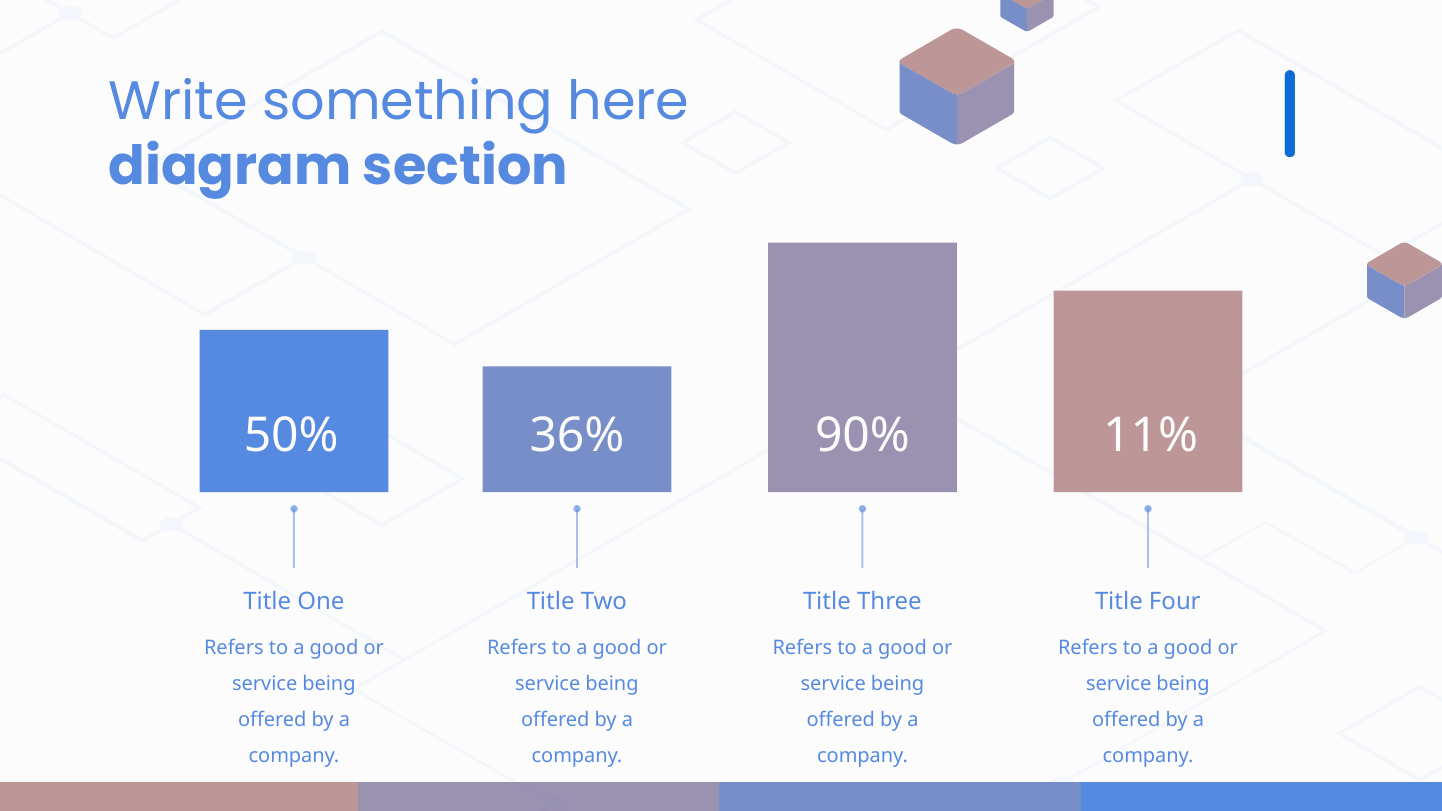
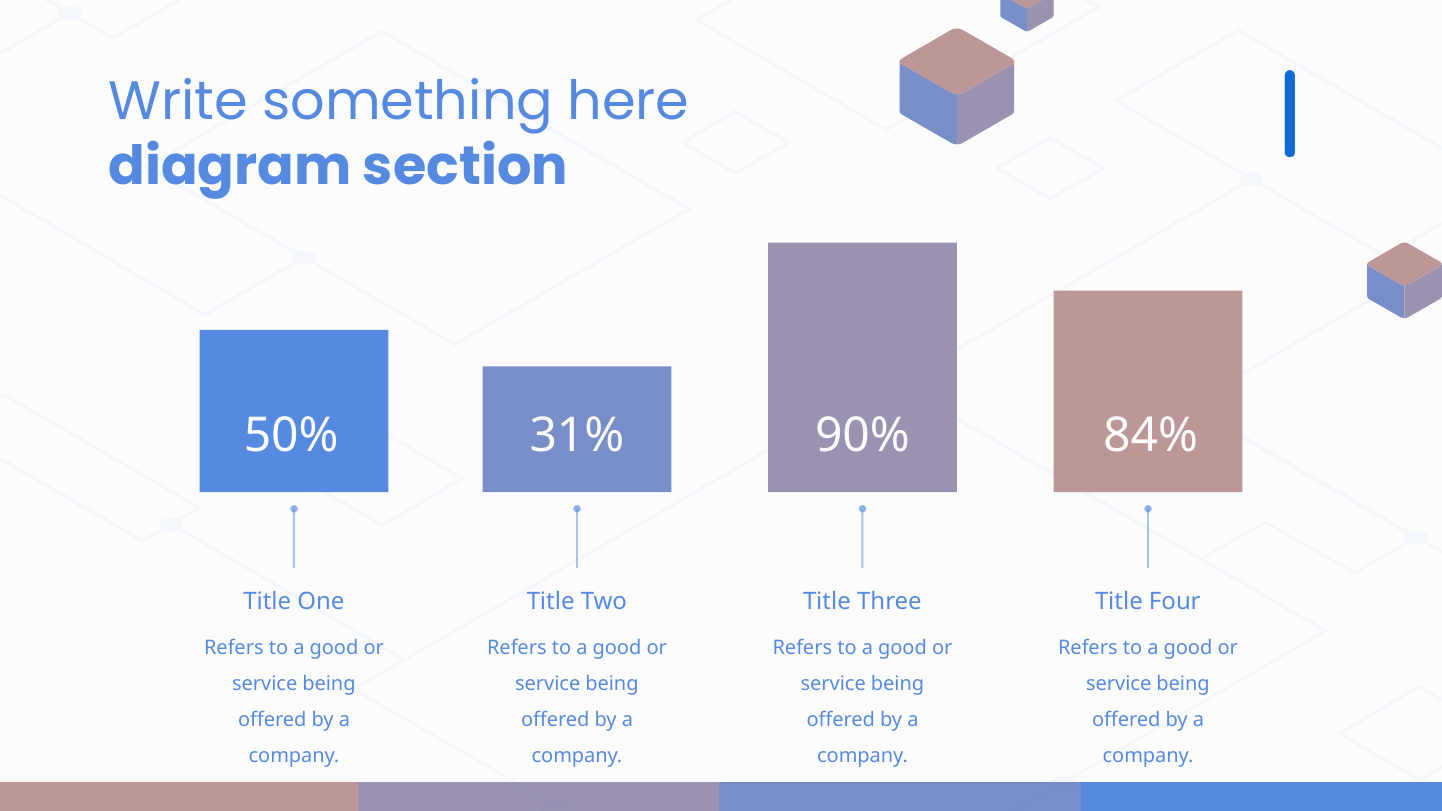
36%: 36% -> 31%
11%: 11% -> 84%
